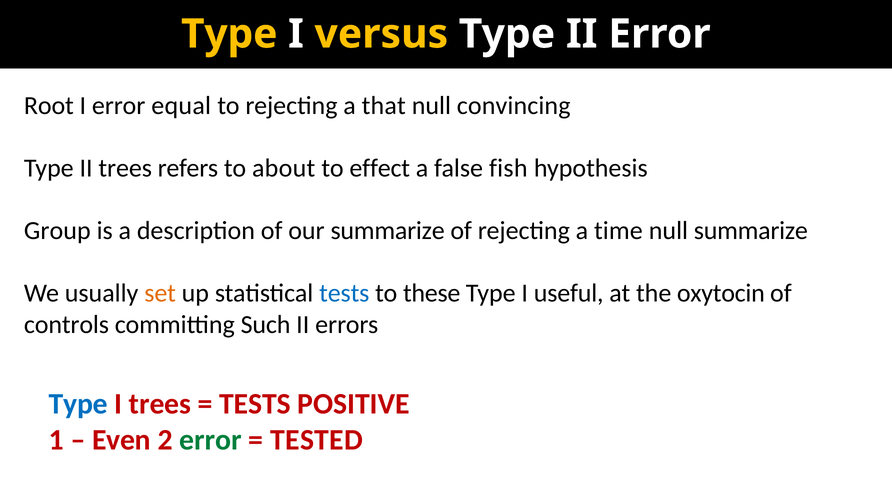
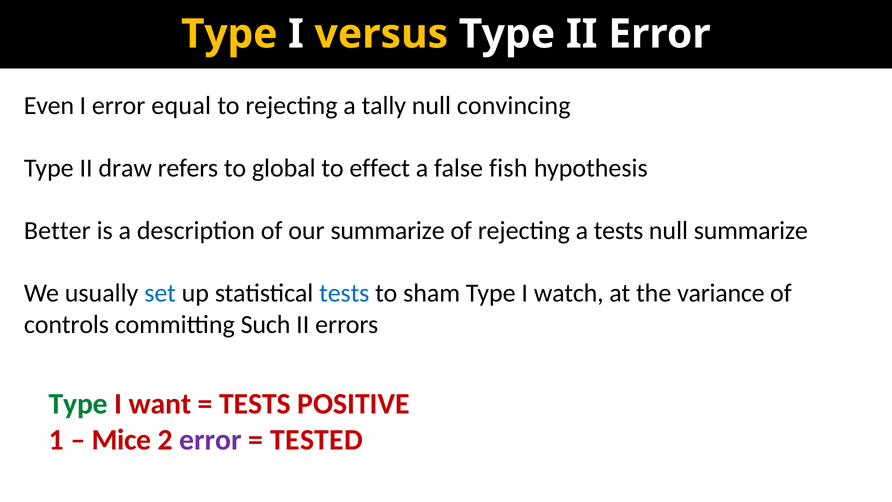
Root: Root -> Even
that: that -> tally
II trees: trees -> draw
about: about -> global
Group: Group -> Better
a time: time -> tests
set colour: orange -> blue
these: these -> sham
useful: useful -> watch
oxytocin: oxytocin -> variance
Type at (78, 404) colour: blue -> green
I trees: trees -> want
Even: Even -> Mice
error at (210, 440) colour: green -> purple
